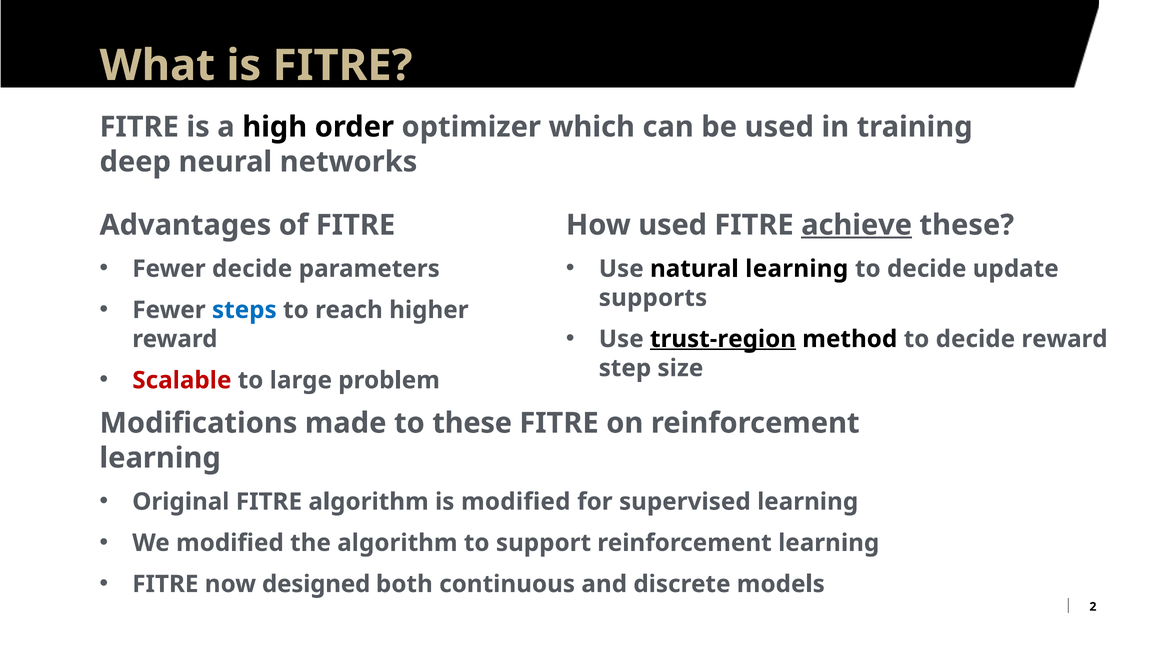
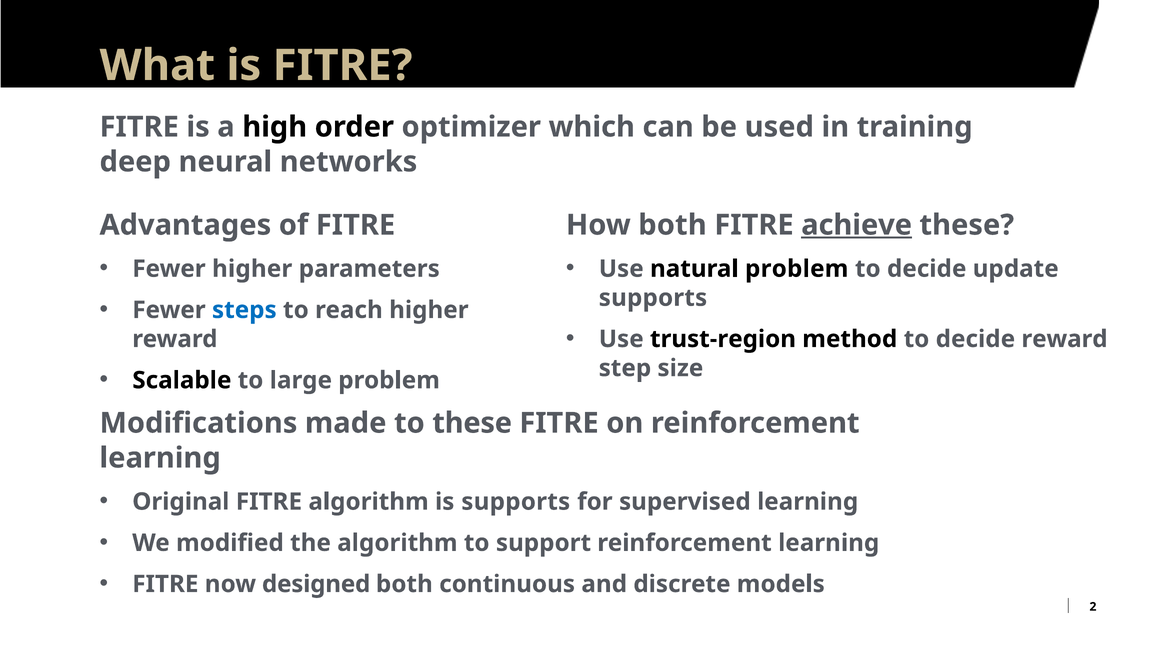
How used: used -> both
Fewer decide: decide -> higher
natural learning: learning -> problem
trust-region underline: present -> none
Scalable colour: red -> black
is modified: modified -> supports
